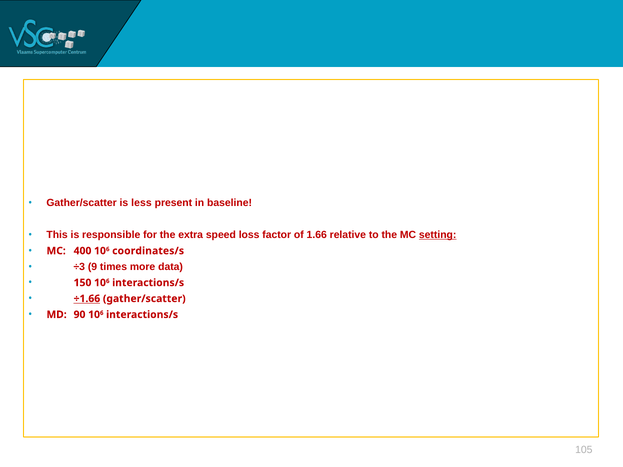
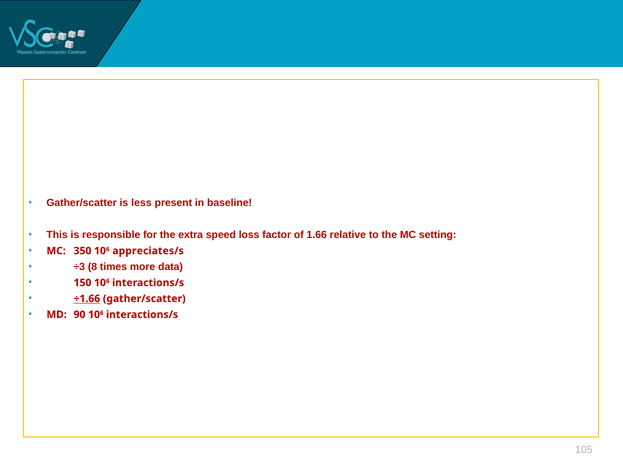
setting underline: present -> none
400: 400 -> 350
coordinates/s: coordinates/s -> appreciates/s
9: 9 -> 8
